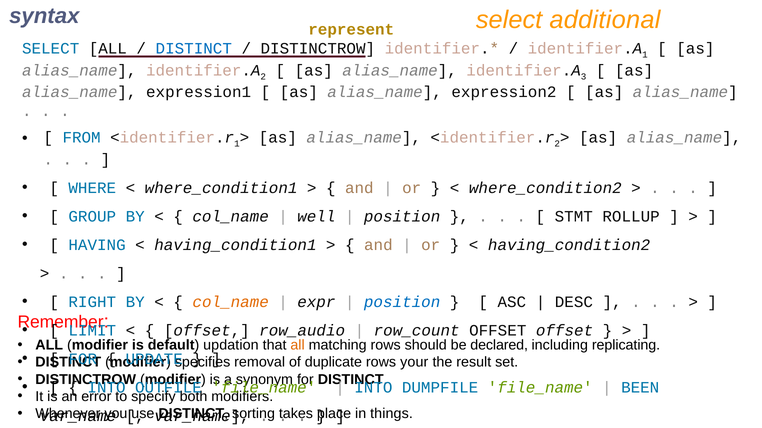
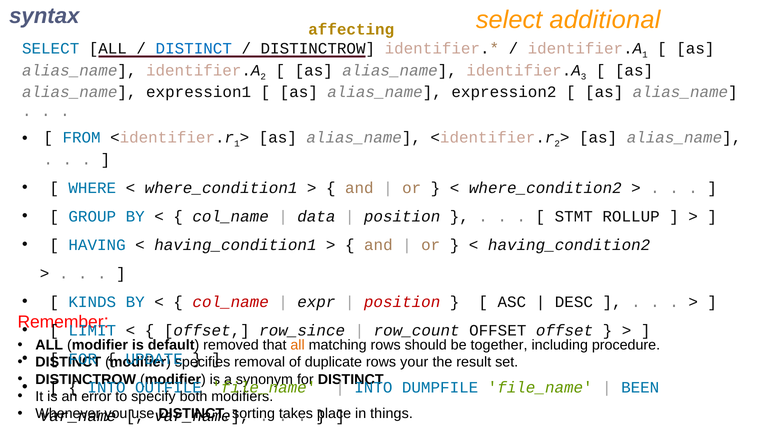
represent: represent -> affecting
well: well -> data
RIGHT: RIGHT -> KINDS
col_name at (231, 302) colour: orange -> red
position at (402, 302) colour: blue -> red
row_audio: row_audio -> row_since
updation: updation -> removed
declared: declared -> together
replicating: replicating -> procedure
